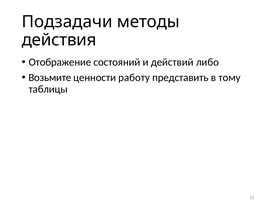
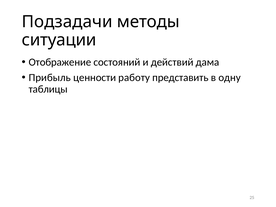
действия: действия -> ситуации
либо: либо -> дама
Возьмите: Возьмите -> Прибыль
тому: тому -> одну
